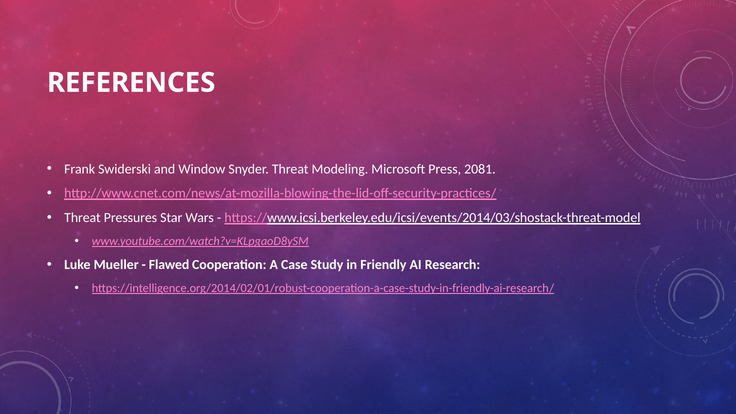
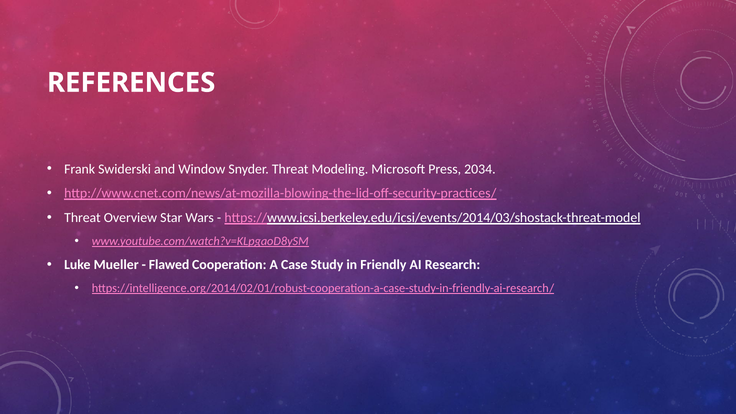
2081: 2081 -> 2034
Pressures: Pressures -> Overview
